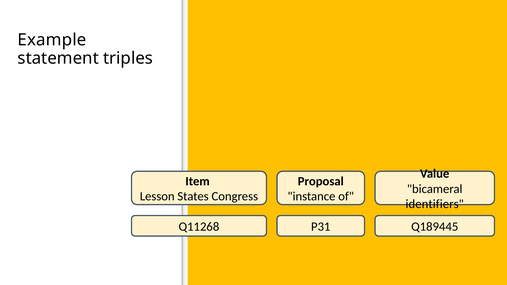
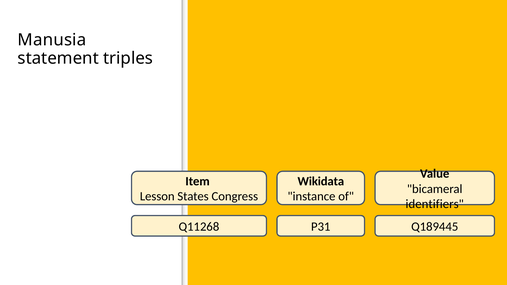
Example: Example -> Manusia
Proposal: Proposal -> Wikidata
